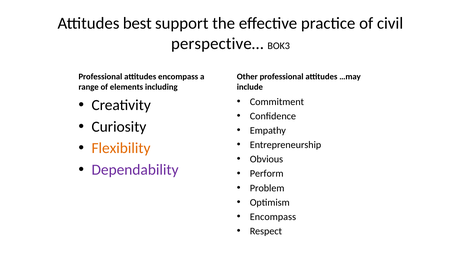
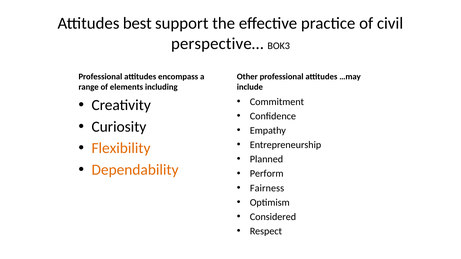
Obvious: Obvious -> Planned
Dependability colour: purple -> orange
Problem: Problem -> Fairness
Encompass at (273, 217): Encompass -> Considered
